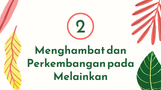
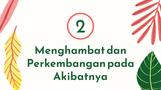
Melainkan: Melainkan -> Akibatnya
